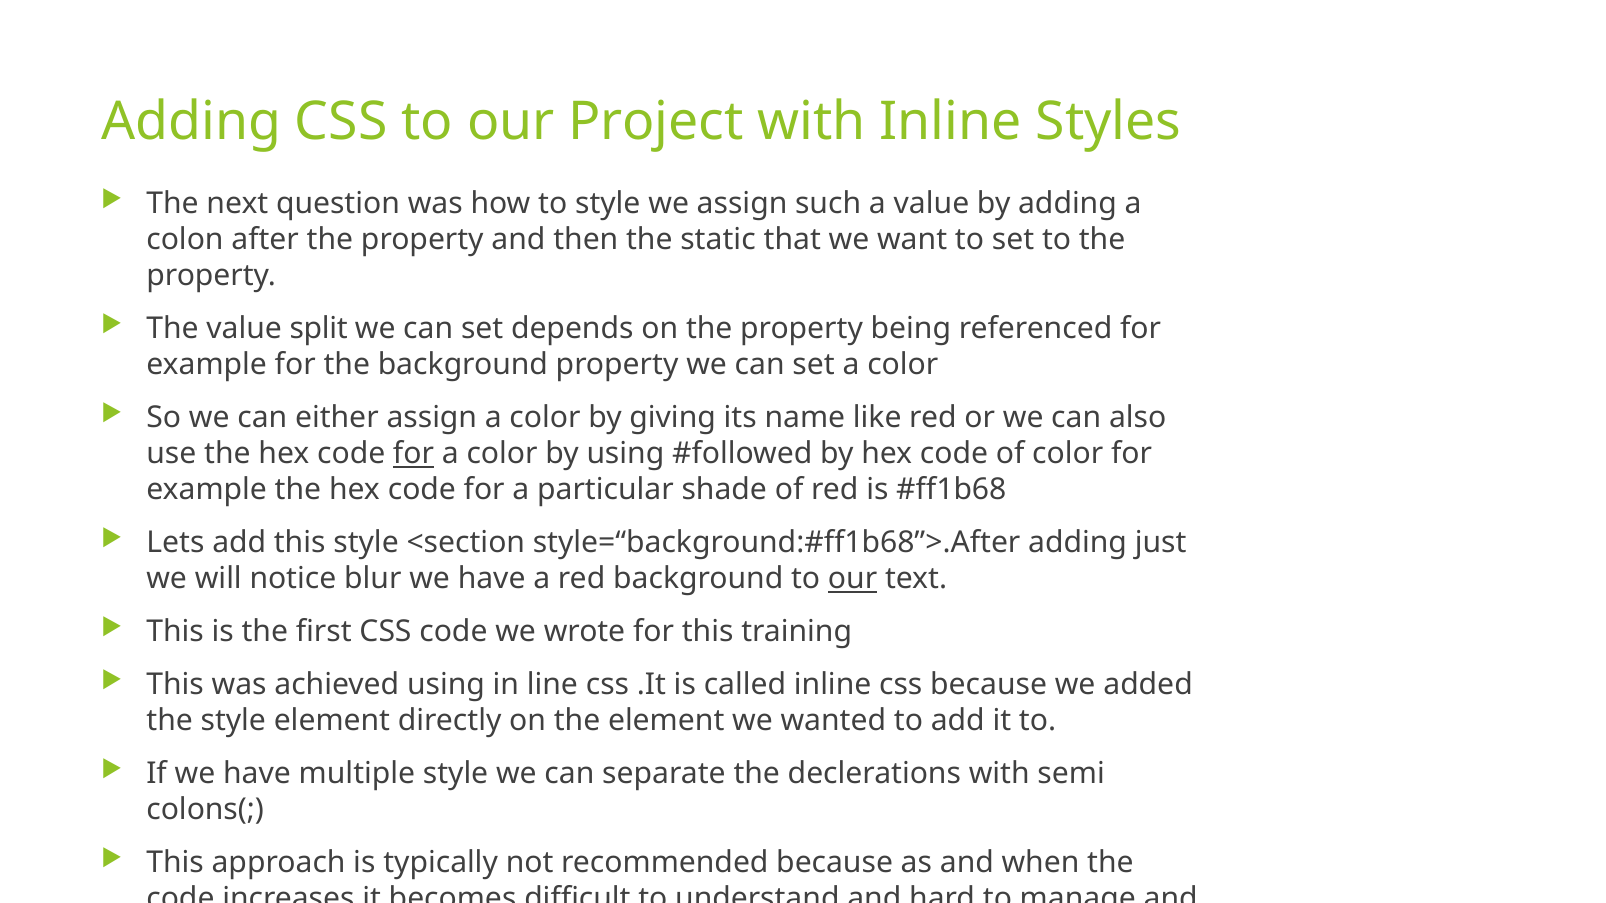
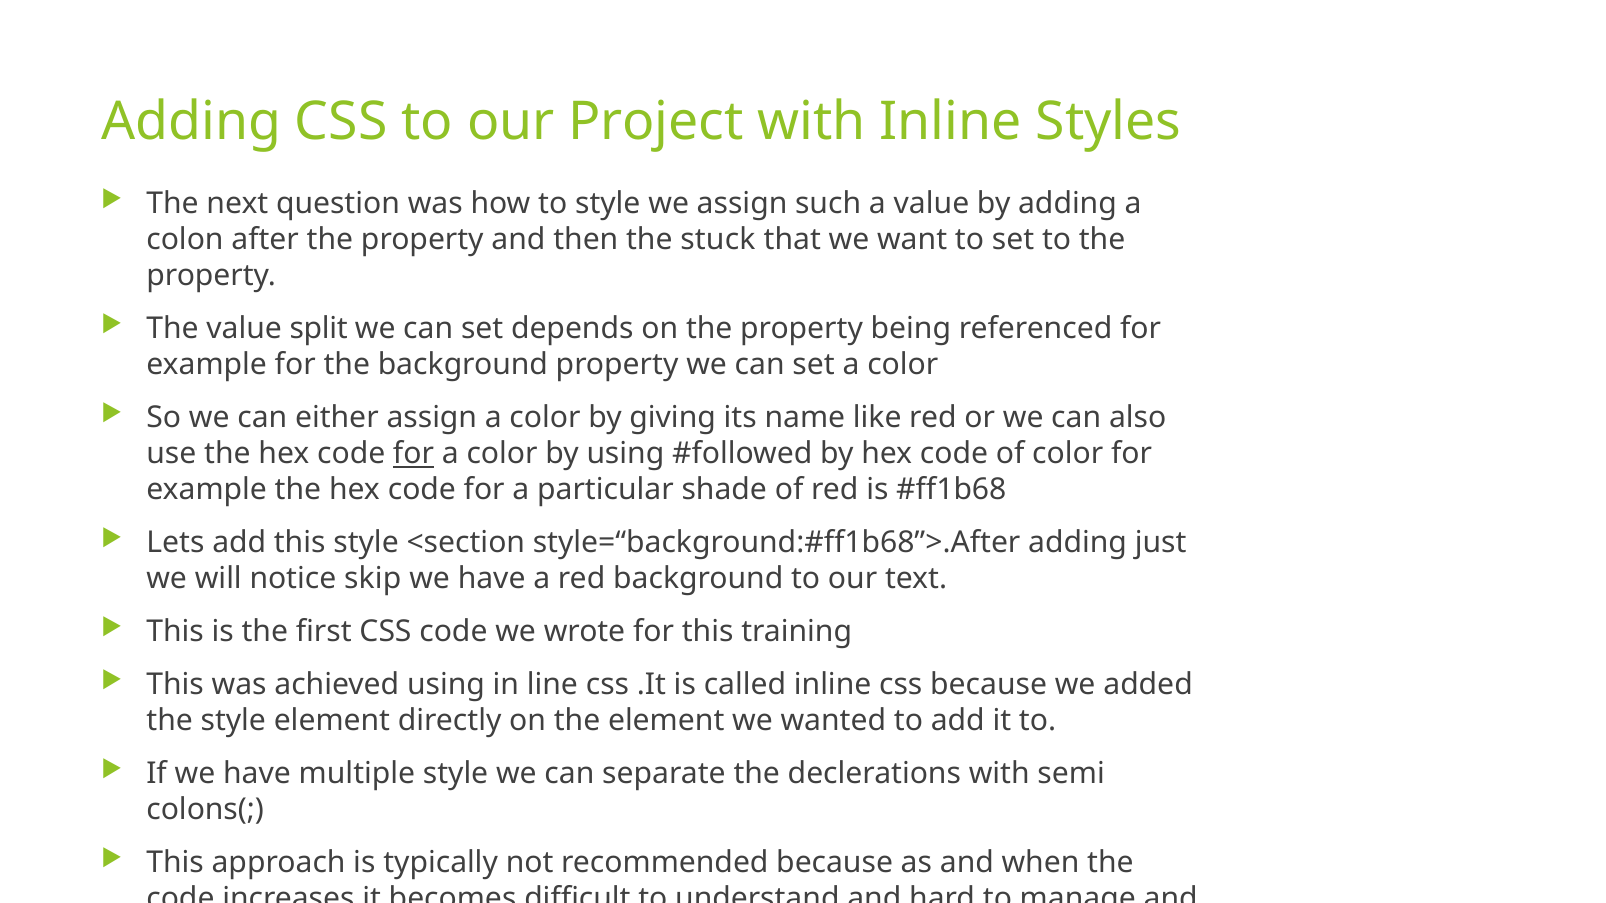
static: static -> stuck
blur: blur -> skip
our at (853, 579) underline: present -> none
